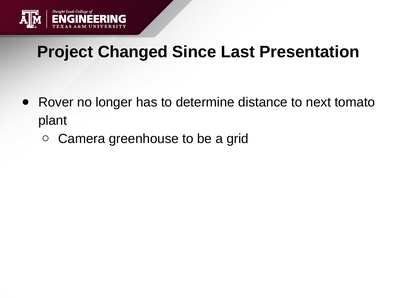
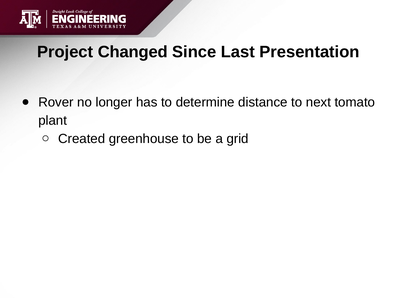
Camera: Camera -> Created
